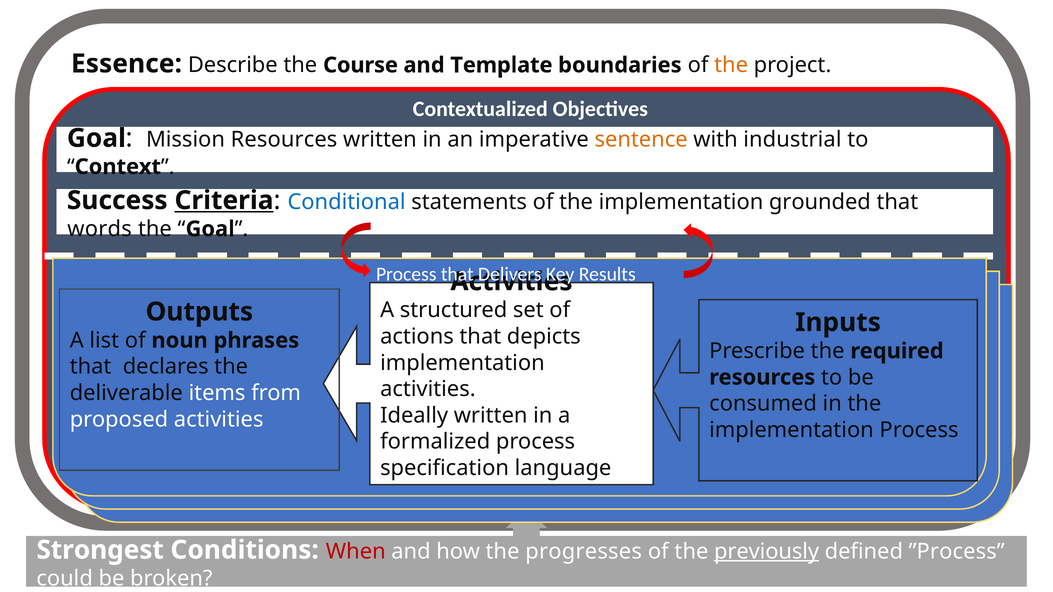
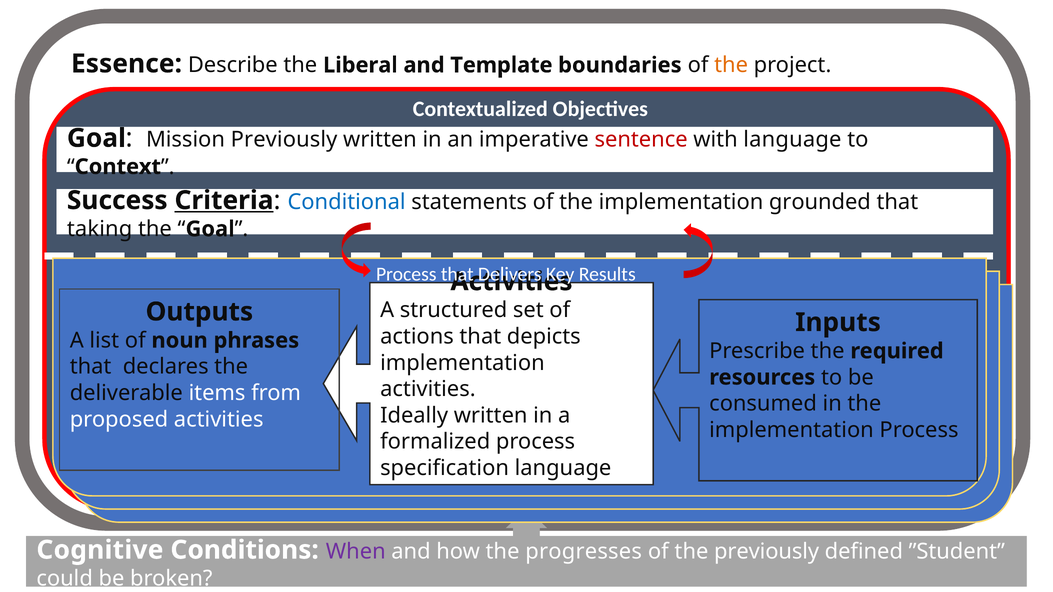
Course: Course -> Liberal
Mission Resources: Resources -> Previously
sentence colour: orange -> red
with industrial: industrial -> language
words: words -> taking
Strongest: Strongest -> Cognitive
When colour: red -> purple
previously at (767, 552) underline: present -> none
”Process: ”Process -> ”Student
